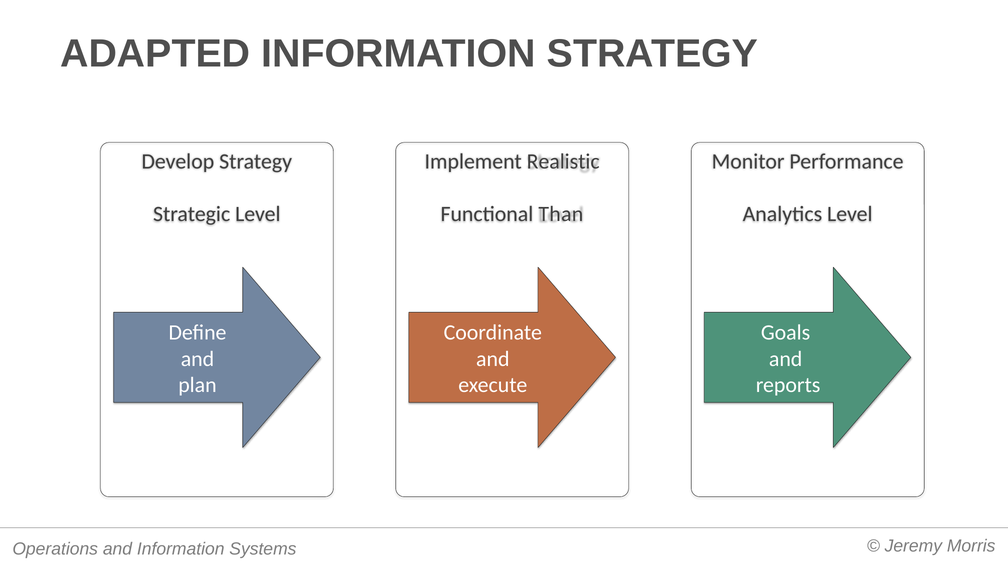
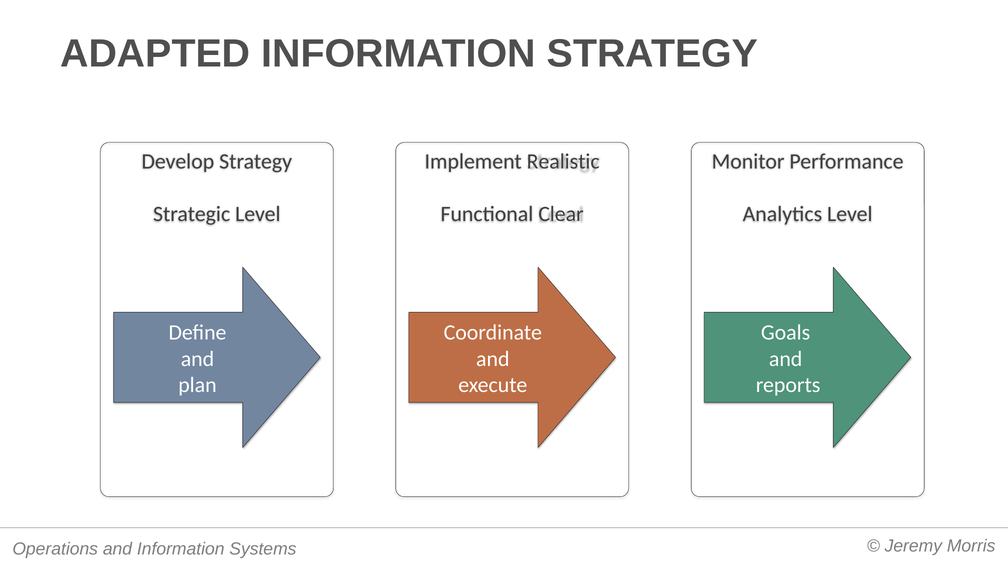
Than: Than -> Clear
